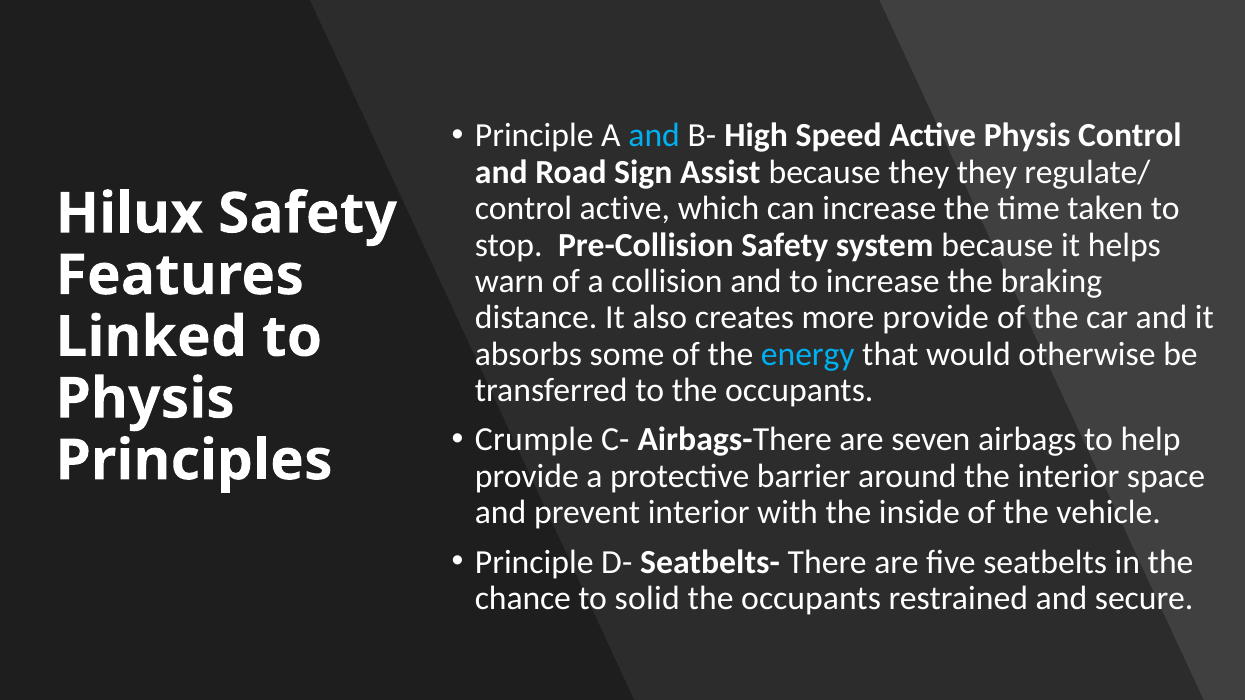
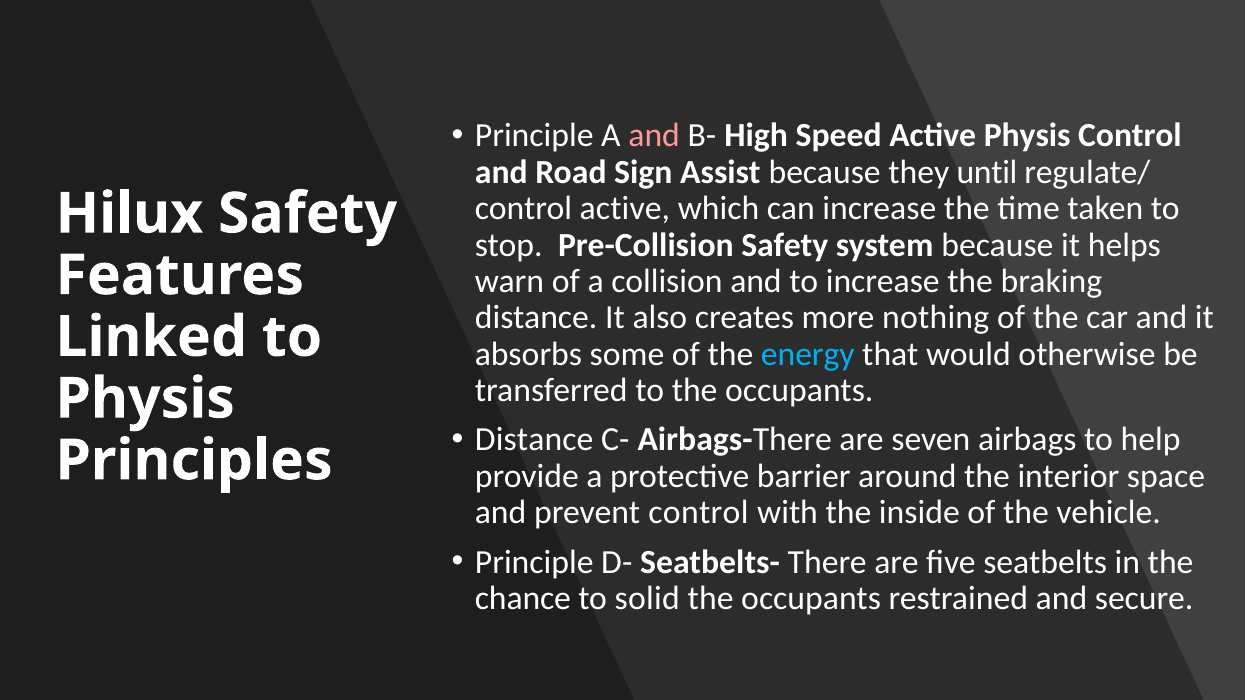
and at (654, 136) colour: light blue -> pink
they they: they -> until
more provide: provide -> nothing
Crumple at (534, 440): Crumple -> Distance
prevent interior: interior -> control
